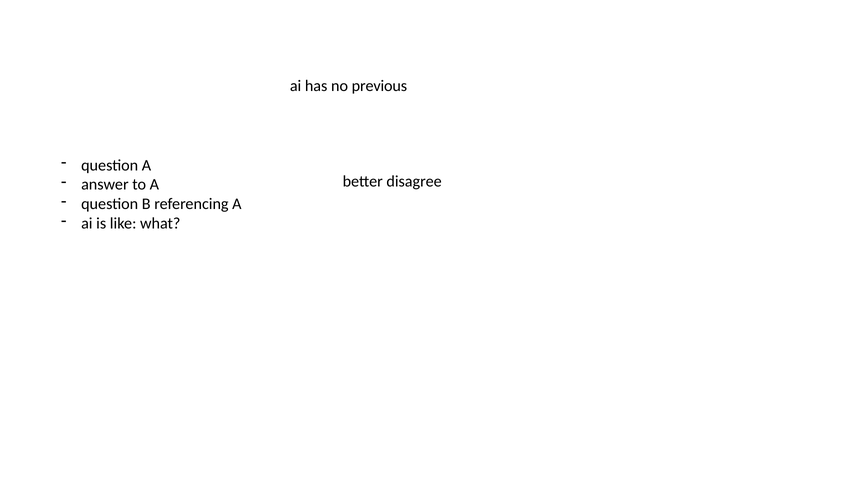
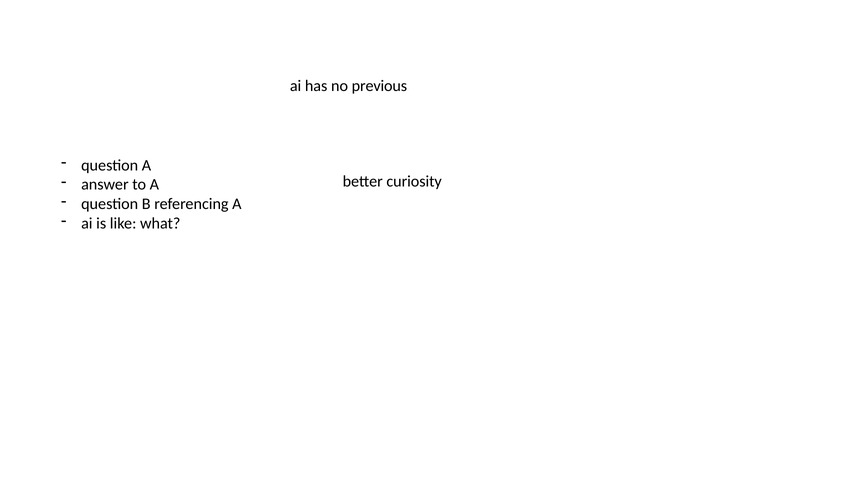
disagree: disagree -> curiosity
